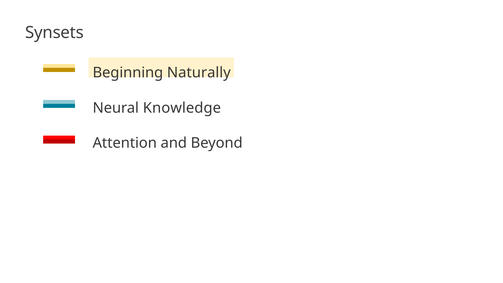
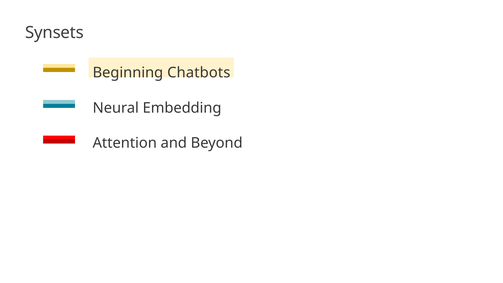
Naturally: Naturally -> Chatbots
Knowledge: Knowledge -> Embedding
